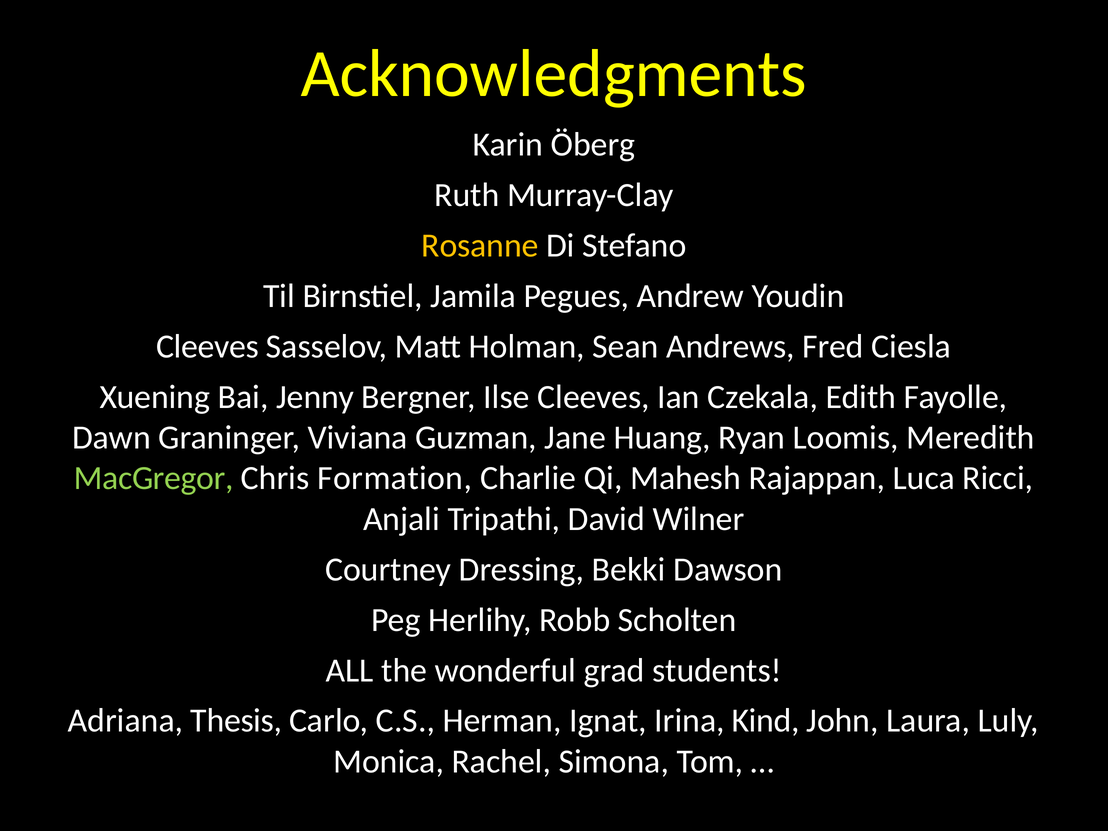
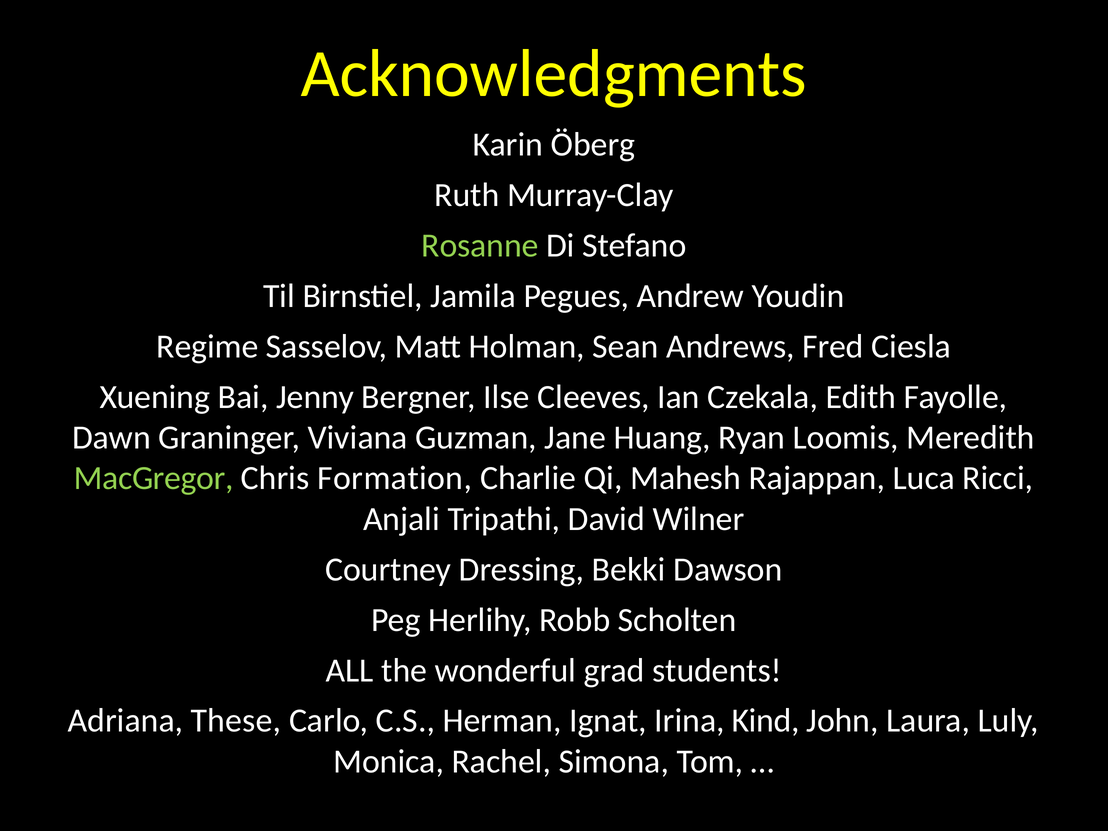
Rosanne colour: yellow -> light green
Cleeves at (208, 347): Cleeves -> Regime
Thesis: Thesis -> These
